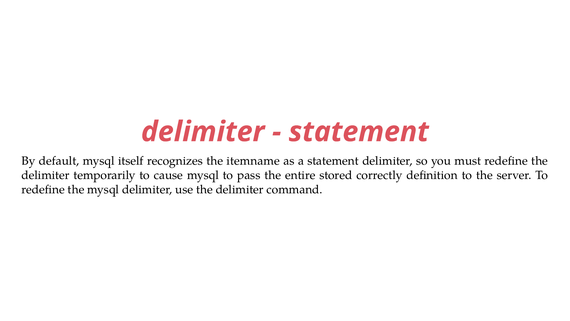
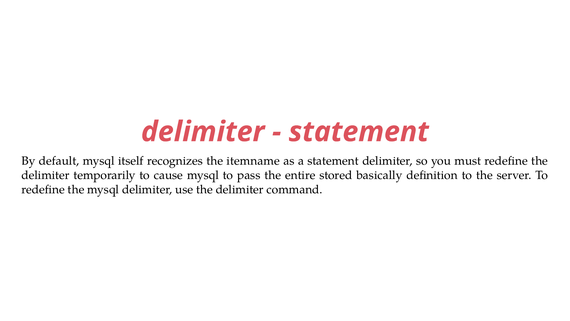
correctly: correctly -> basically
